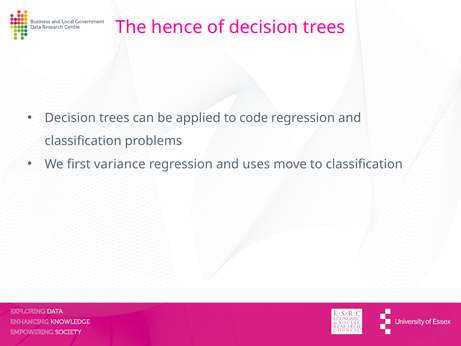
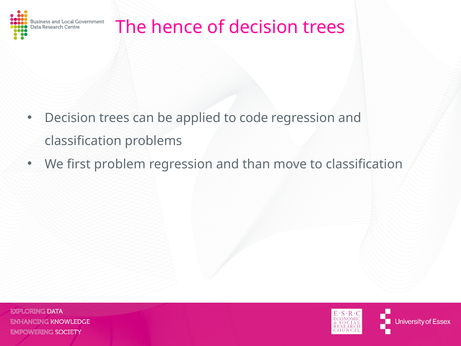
variance: variance -> problem
uses: uses -> than
